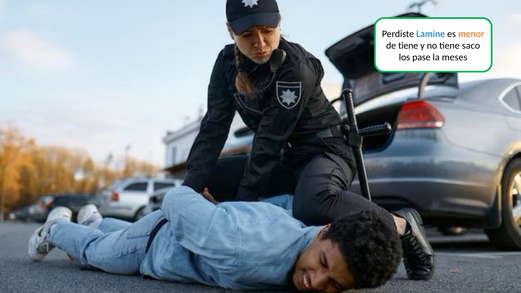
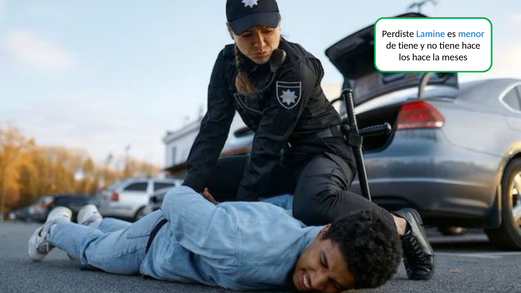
menor colour: orange -> blue
tiene saco: saco -> hace
los pase: pase -> hace
